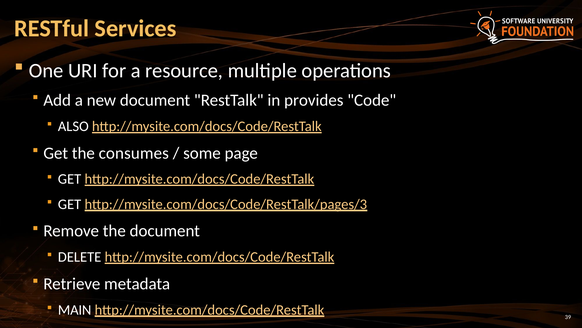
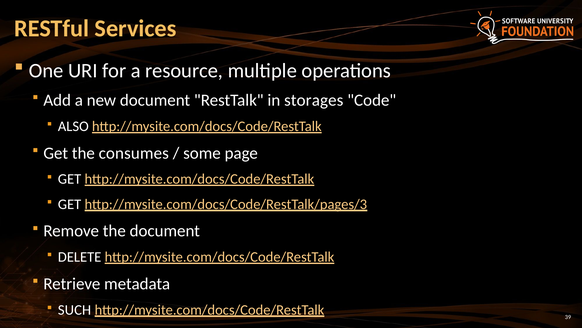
provides: provides -> storages
MAIN: MAIN -> SUCH
